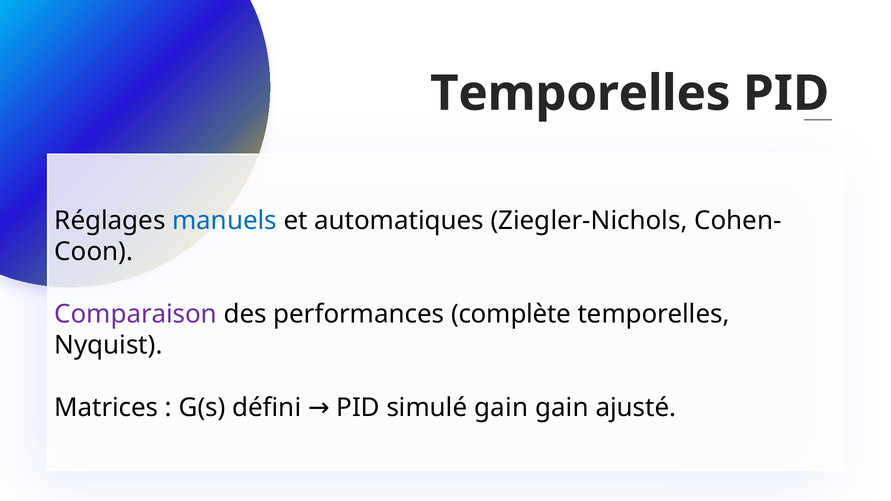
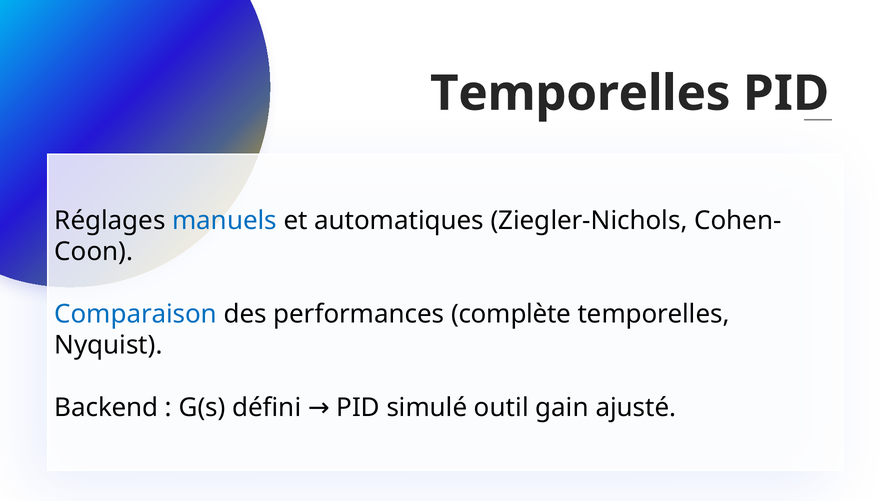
Comparaison colour: purple -> blue
Matrices: Matrices -> Backend
simulé gain: gain -> outil
